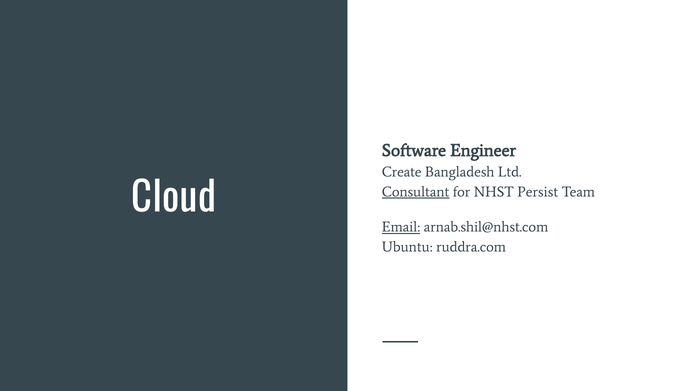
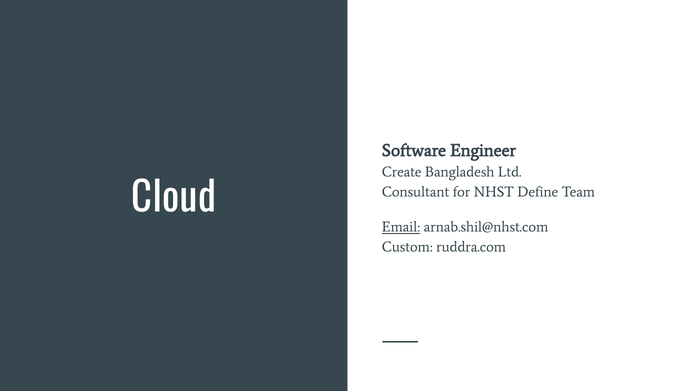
Consultant underline: present -> none
Persist: Persist -> Define
Ubuntu: Ubuntu -> Custom
